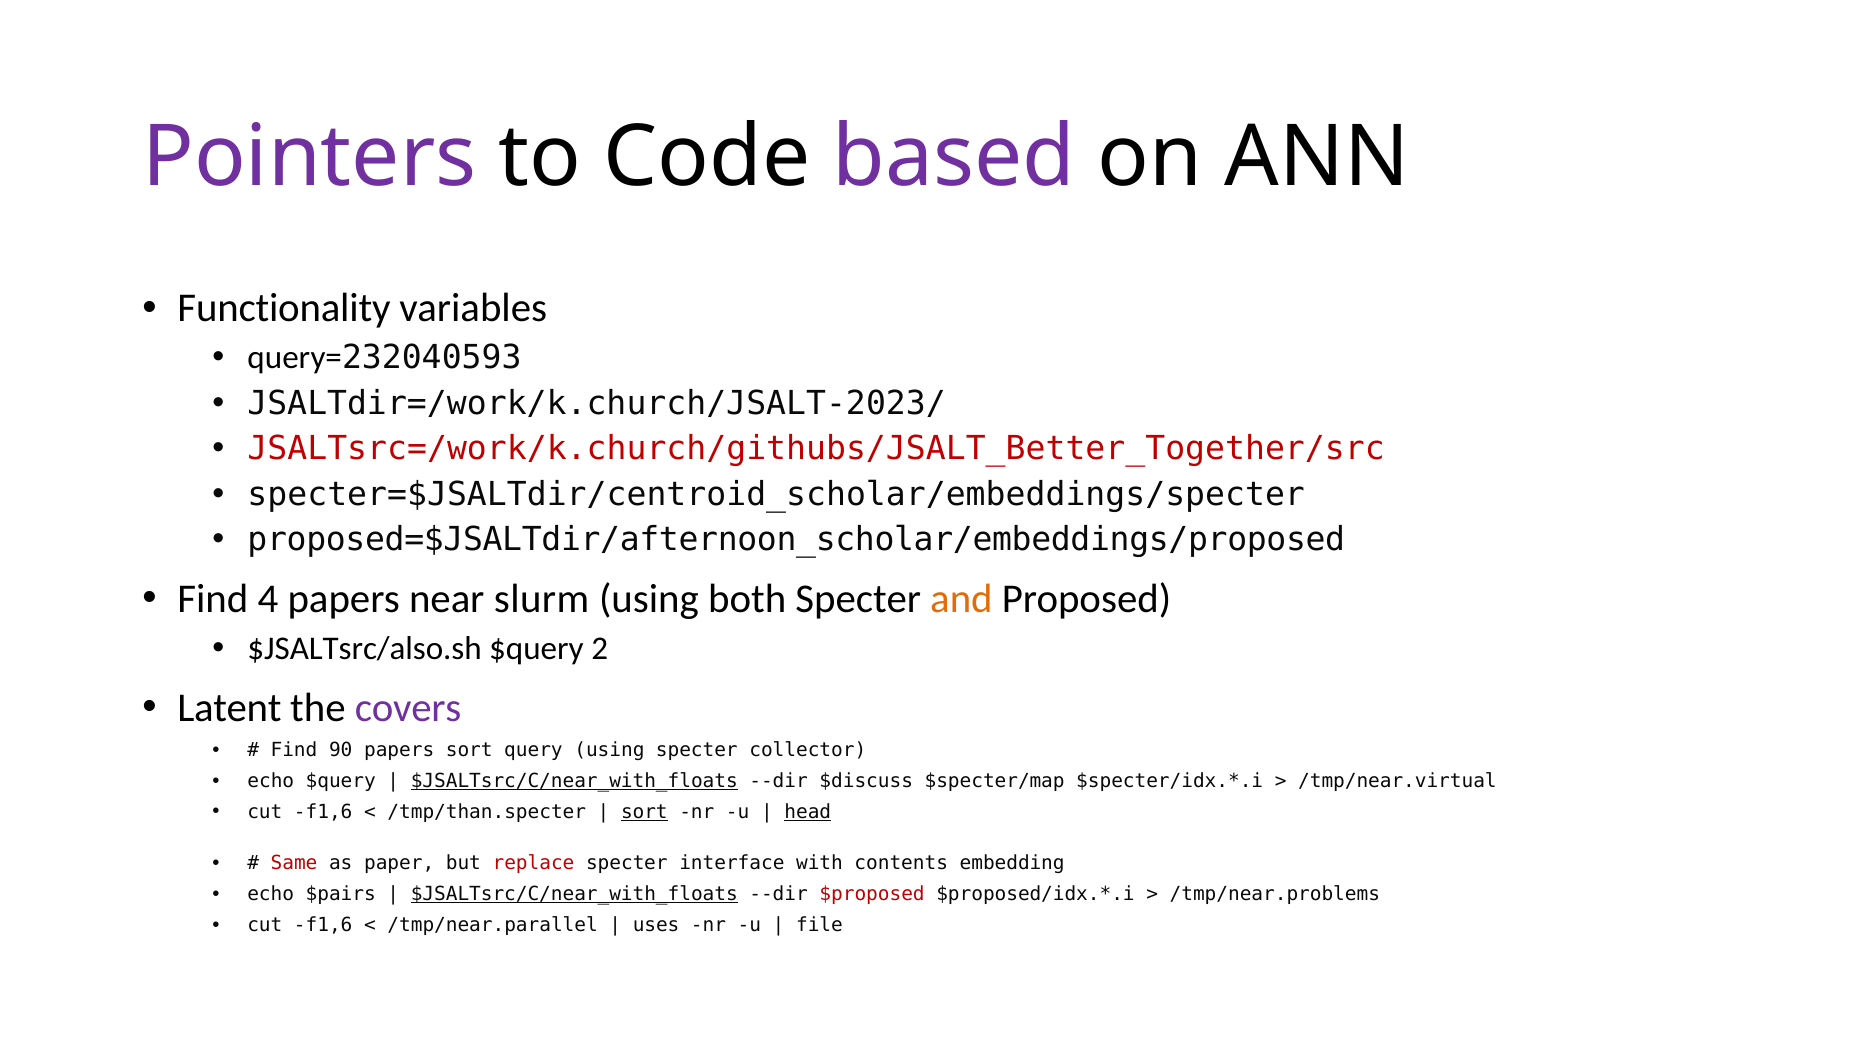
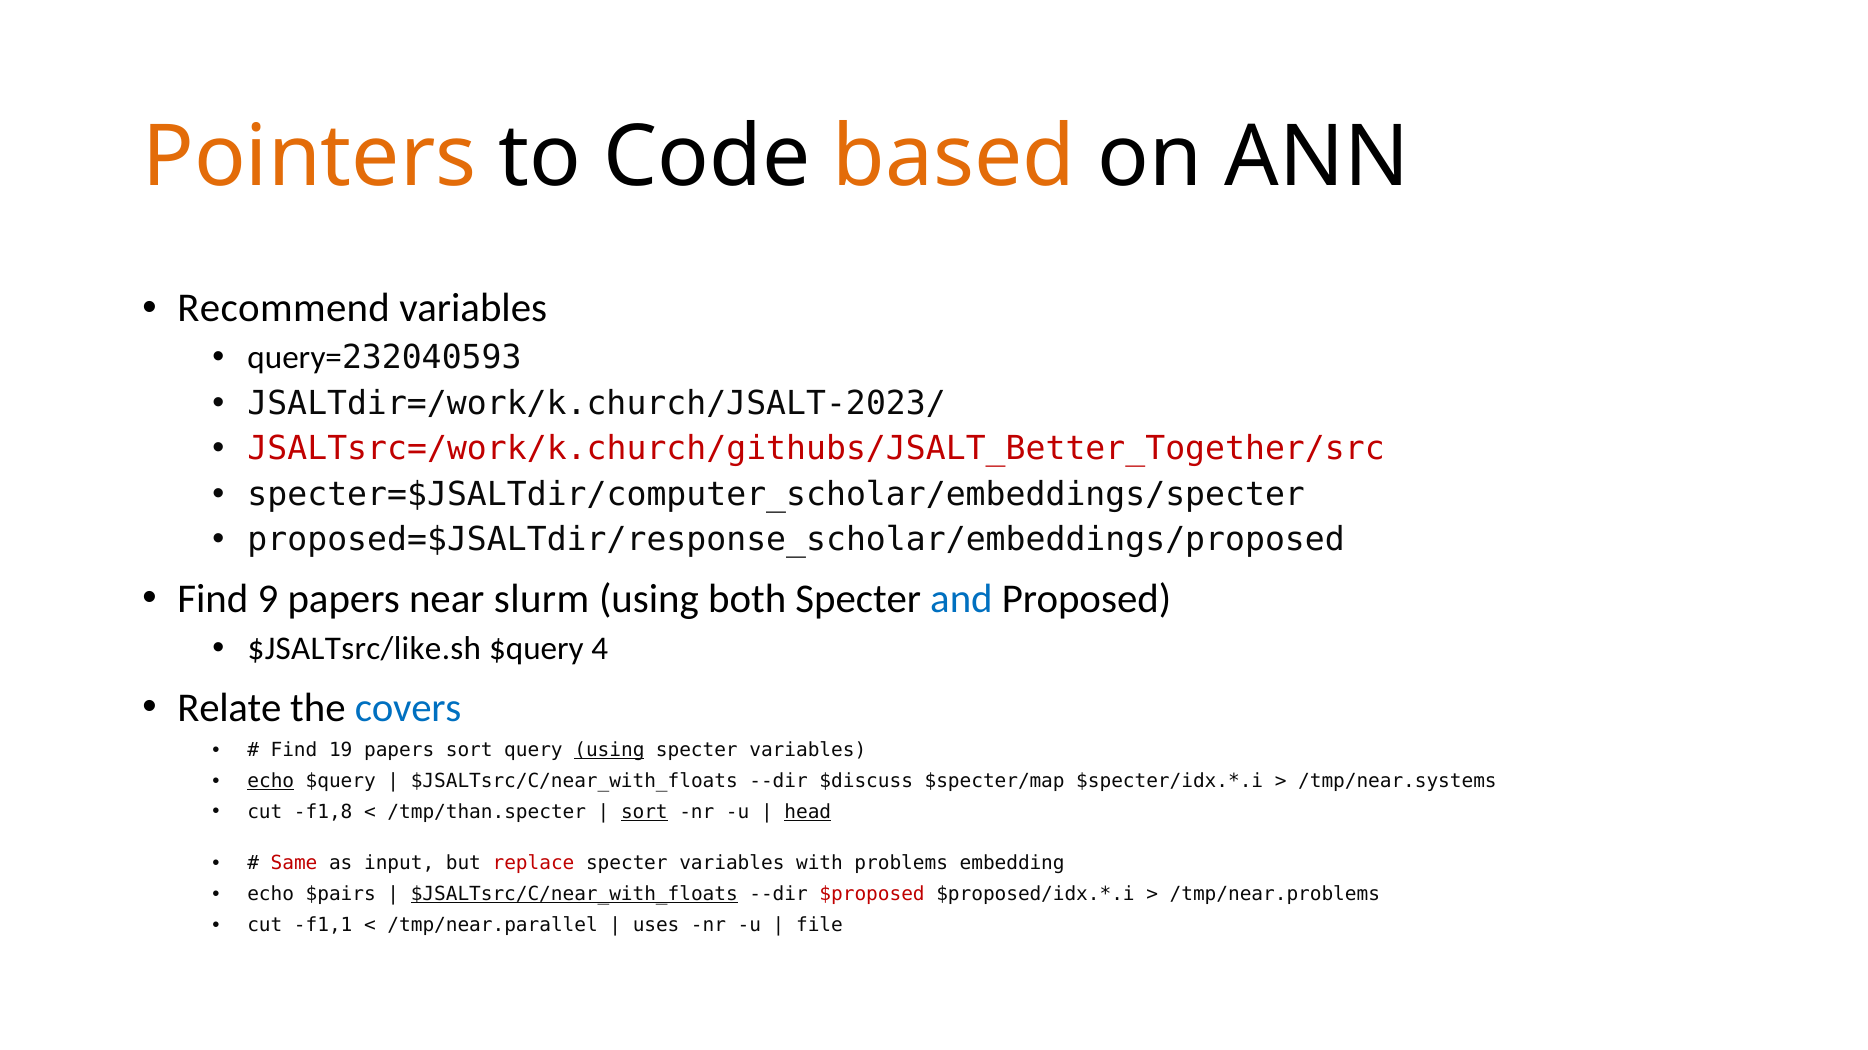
Pointers colour: purple -> orange
based colour: purple -> orange
Functionality: Functionality -> Recommend
specter=$JSALTdir/centroid_scholar/embeddings/specter: specter=$JSALTdir/centroid_scholar/embeddings/specter -> specter=$JSALTdir/computer_scholar/embeddings/specter
proposed=$JSALTdir/afternoon_scholar/embeddings/proposed: proposed=$JSALTdir/afternoon_scholar/embeddings/proposed -> proposed=$JSALTdir/response_scholar/embeddings/proposed
4: 4 -> 9
and colour: orange -> blue
$JSALTsrc/also.sh: $JSALTsrc/also.sh -> $JSALTsrc/like.sh
2: 2 -> 4
Latent: Latent -> Relate
covers colour: purple -> blue
90: 90 -> 19
using at (609, 751) underline: none -> present
collector at (808, 751): collector -> variables
echo at (271, 782) underline: none -> present
$JSALTsrc/C/near_with_floats at (574, 782) underline: present -> none
/tmp/near.virtual: /tmp/near.virtual -> /tmp/near.systems
f1,6 at (323, 812): f1,6 -> f1,8
paper: paper -> input
interface at (732, 864): interface -> variables
contents: contents -> problems
f1,6 at (323, 926): f1,6 -> f1,1
